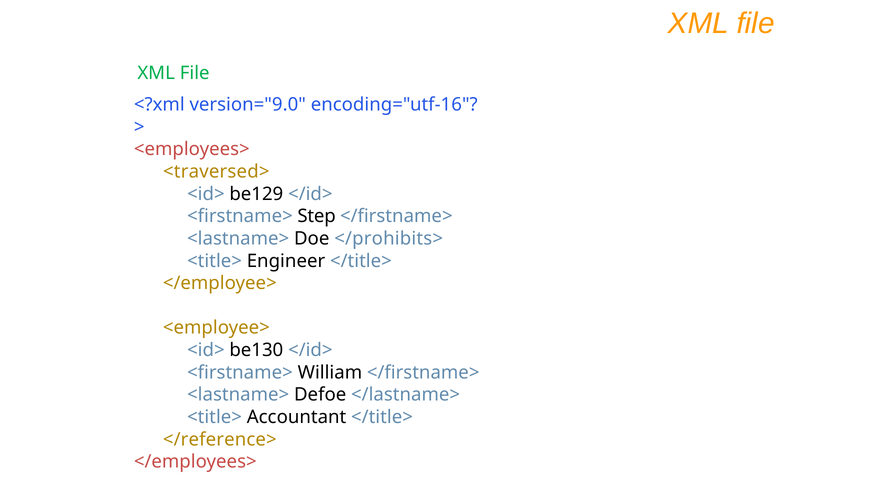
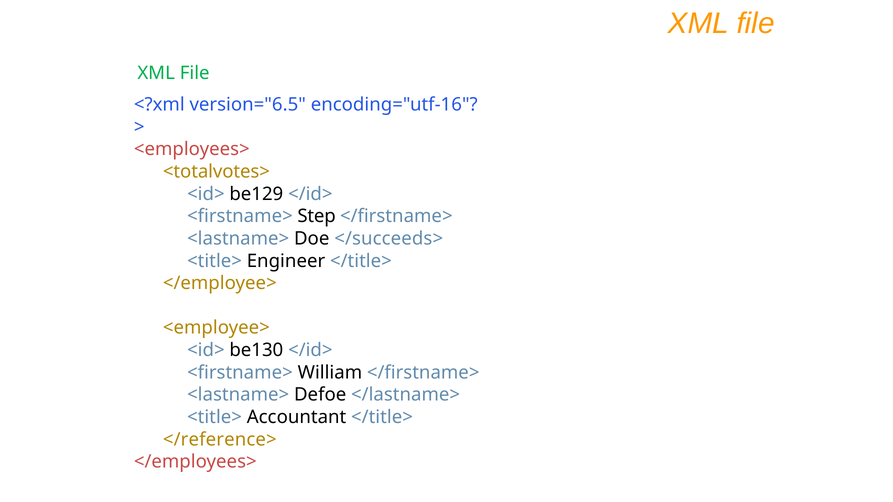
version="9.0: version="9.0 -> version="6.5
<traversed>: <traversed> -> <totalvotes>
</prohibits>: </prohibits> -> </succeeds>
